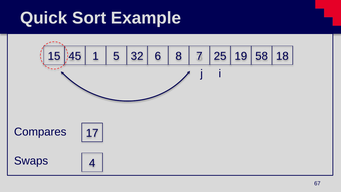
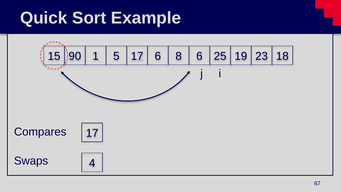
45: 45 -> 90
5 32: 32 -> 17
8 7: 7 -> 6
58: 58 -> 23
